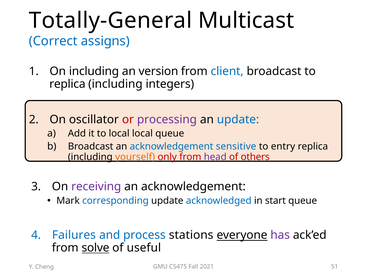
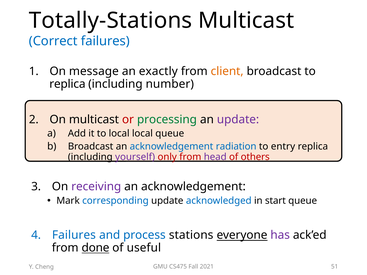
Totally-General: Totally-General -> Totally-Stations
Correct assigns: assigns -> failures
On including: including -> message
version: version -> exactly
client colour: blue -> orange
integers: integers -> number
On oscillator: oscillator -> multicast
processing colour: purple -> green
update at (238, 120) colour: blue -> purple
sensitive: sensitive -> radiation
yourself colour: orange -> purple
solve: solve -> done
